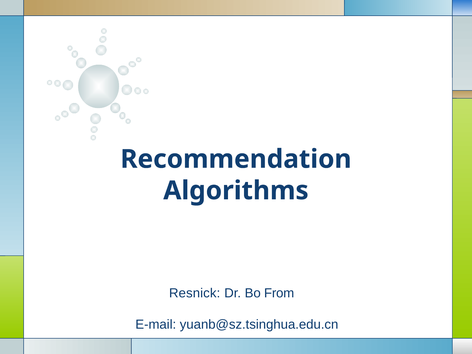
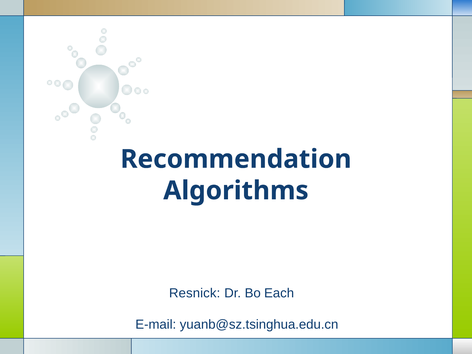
From: From -> Each
